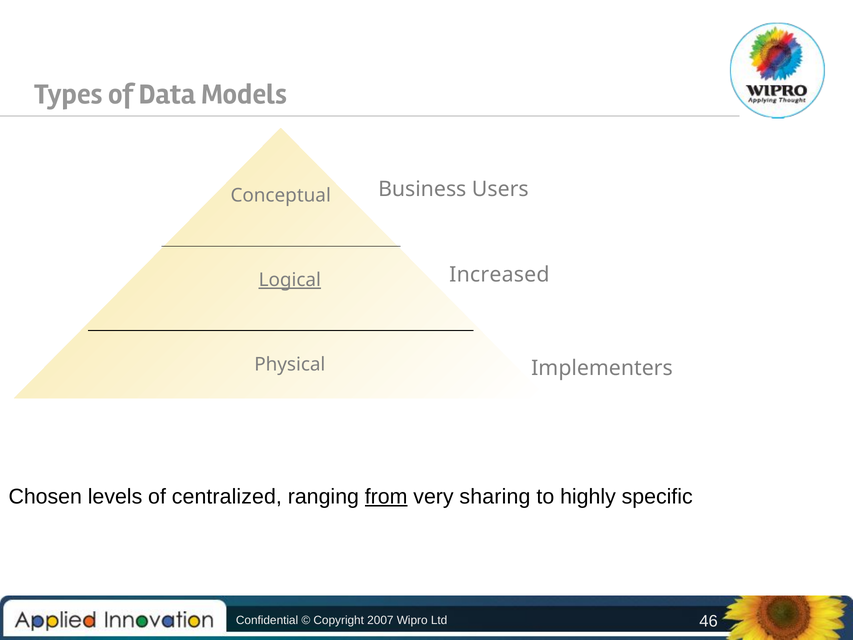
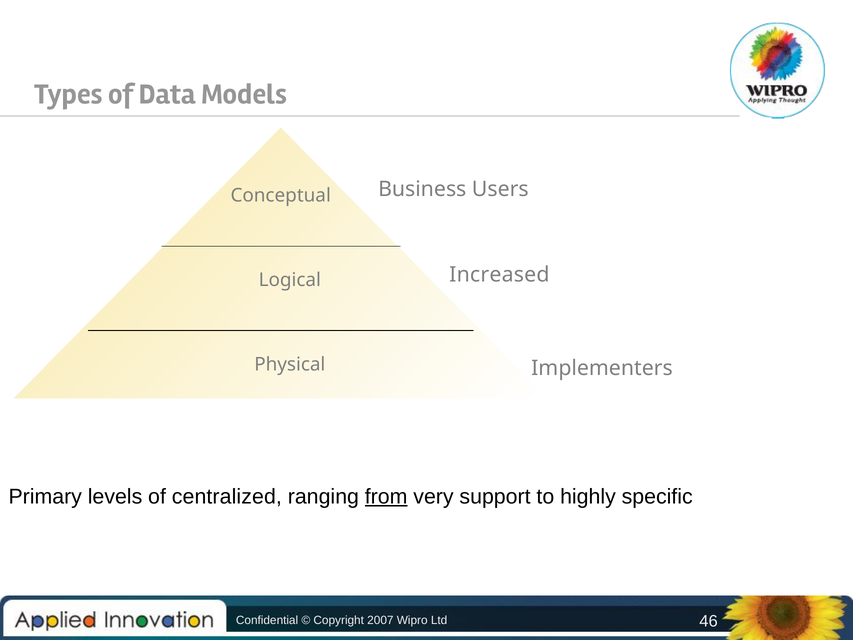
Logical underline: present -> none
Chosen: Chosen -> Primary
sharing: sharing -> support
